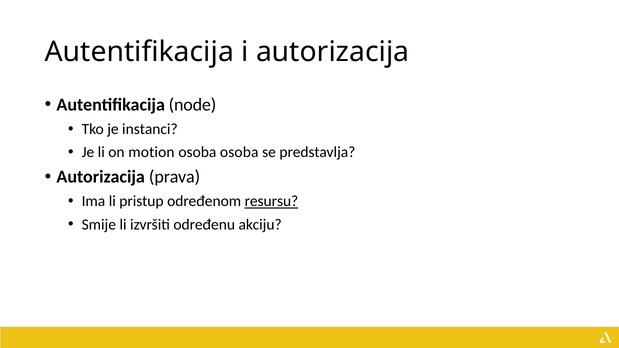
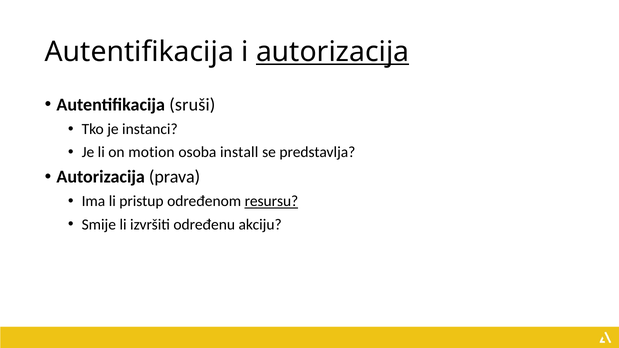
autorizacija at (333, 52) underline: none -> present
node: node -> sruši
osoba osoba: osoba -> install
